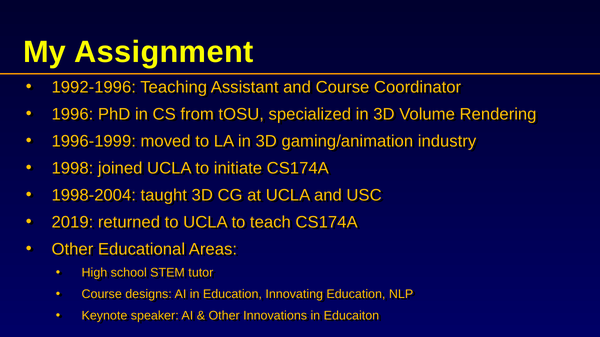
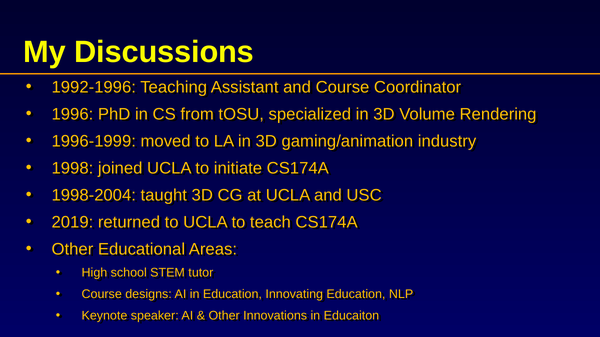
Assignment: Assignment -> Discussions
